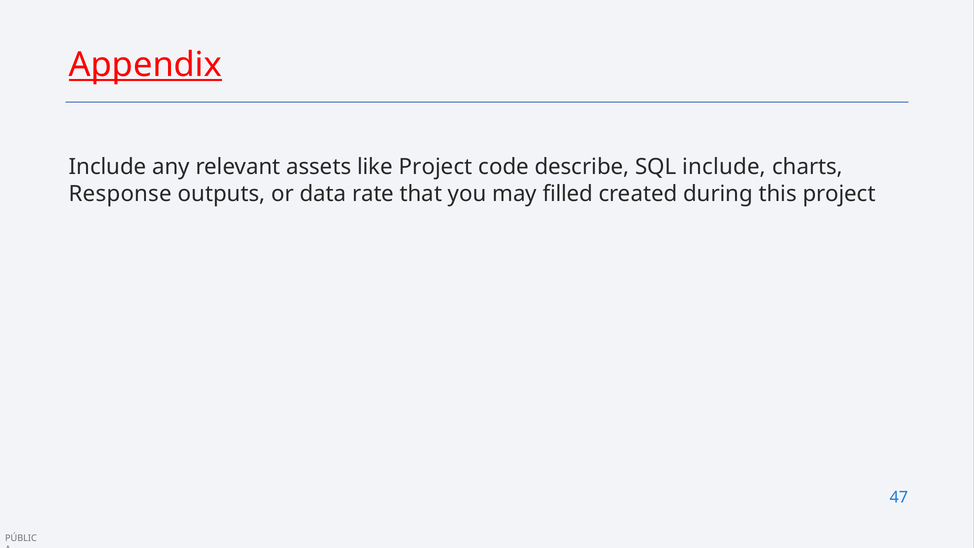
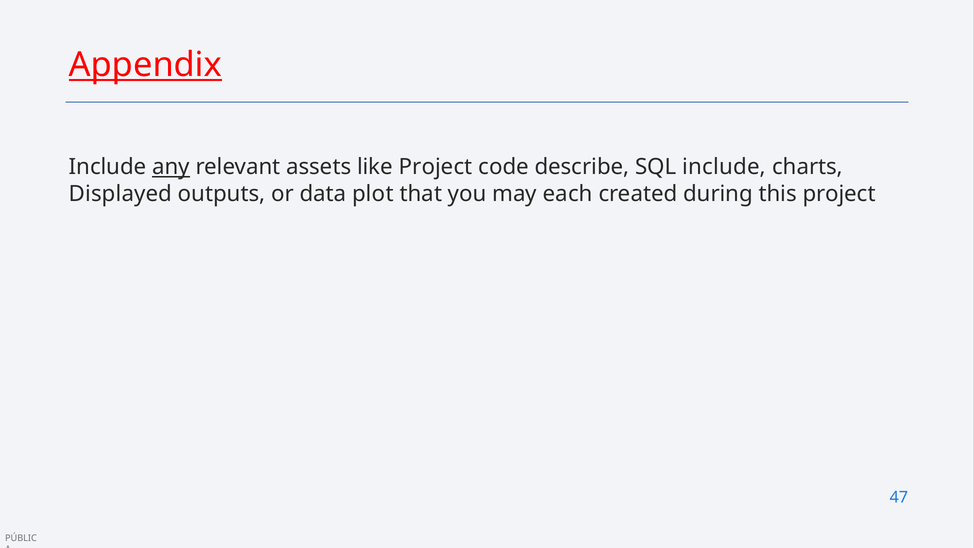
any underline: none -> present
Response: Response -> Displayed
rate: rate -> plot
filled: filled -> each
